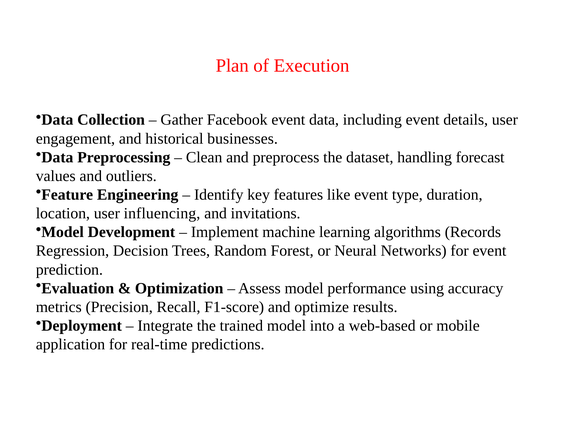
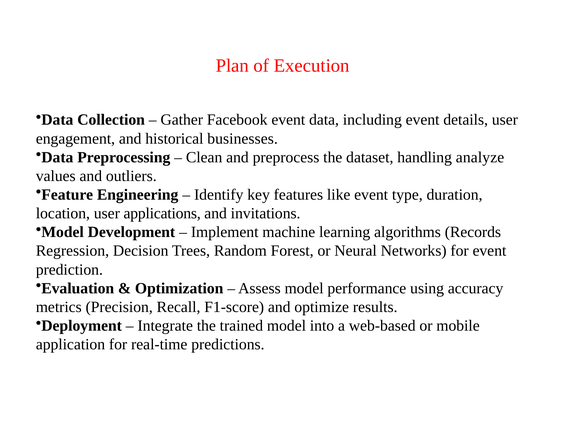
forecast: forecast -> analyze
influencing: influencing -> applications
